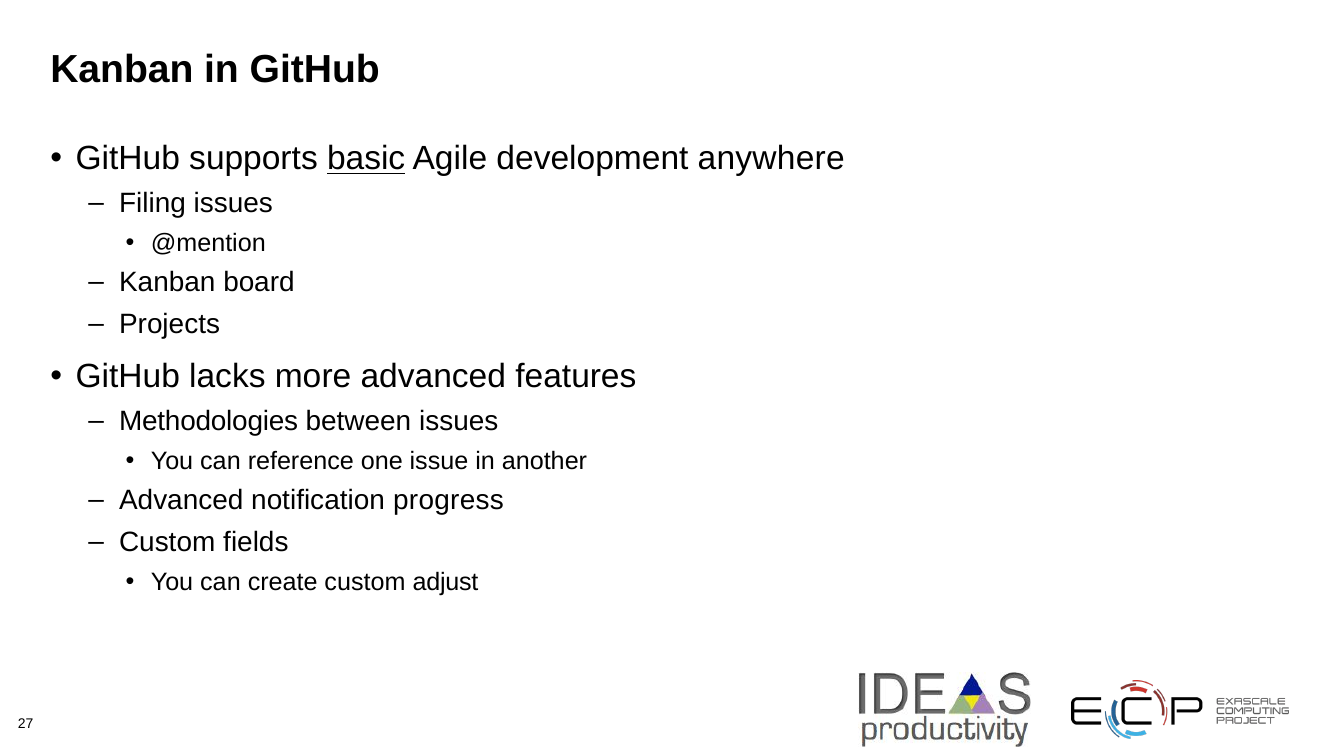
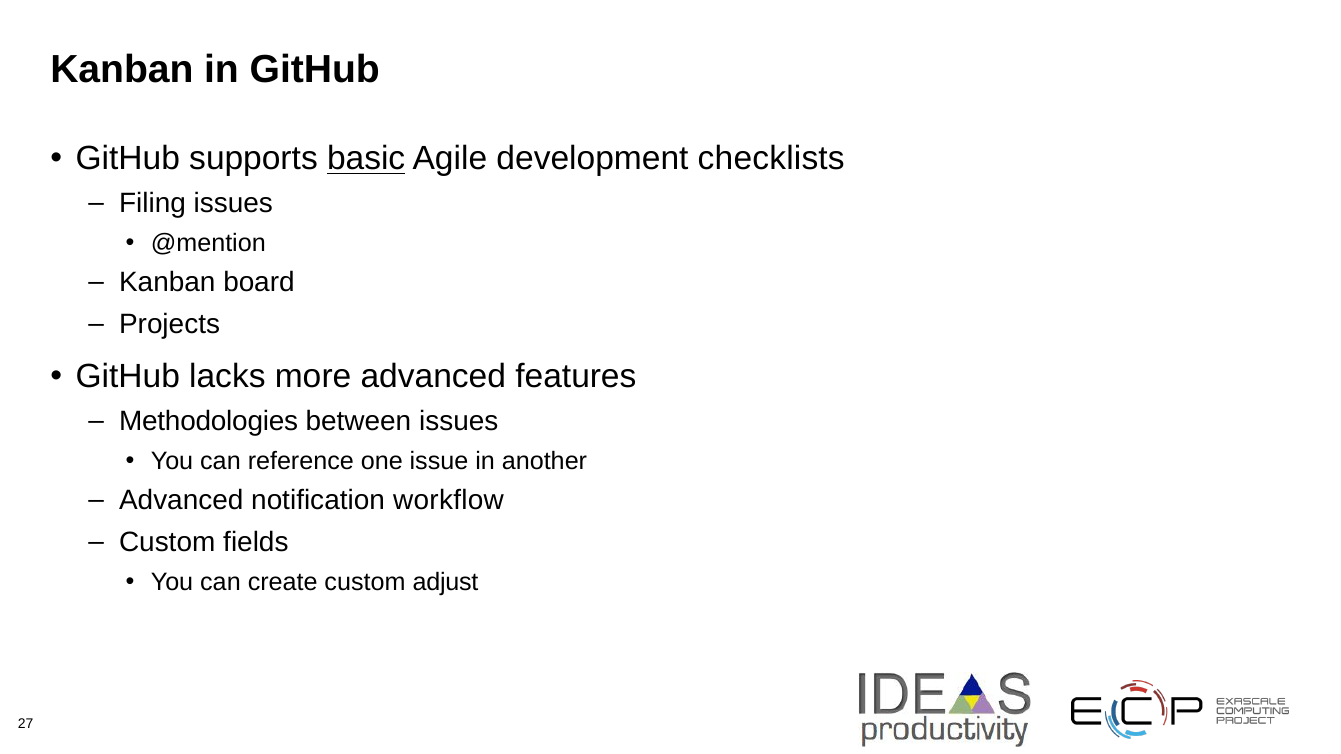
anywhere: anywhere -> checklists
progress: progress -> workflow
